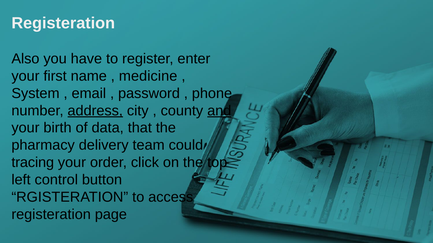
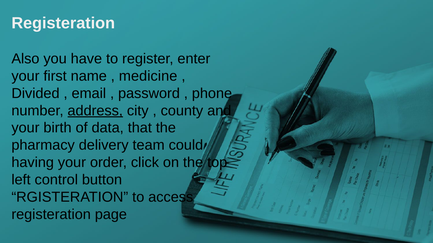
System: System -> Divided
and underline: present -> none
tracing: tracing -> having
